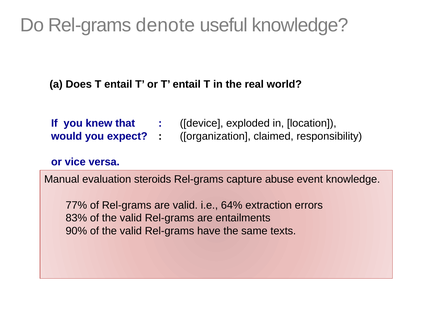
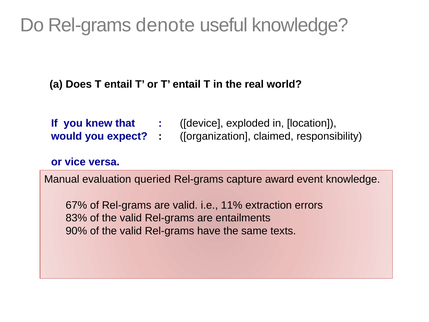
steroids: steroids -> queried
abuse: abuse -> award
77%: 77% -> 67%
64%: 64% -> 11%
